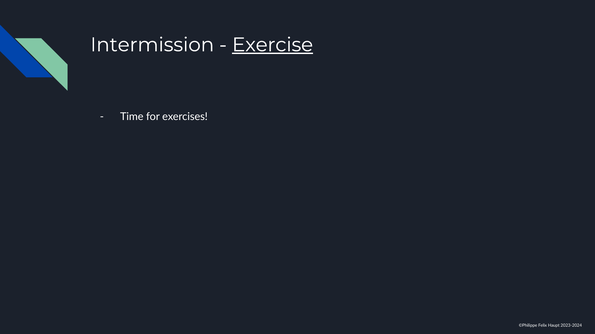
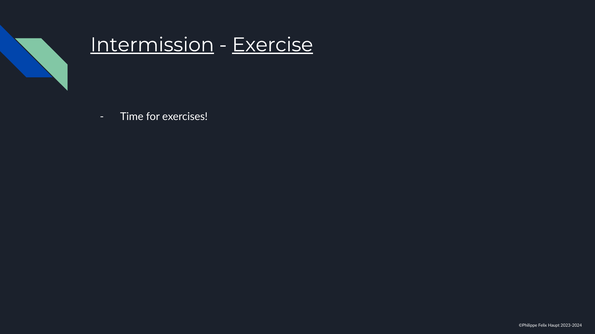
Intermission underline: none -> present
